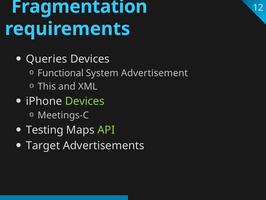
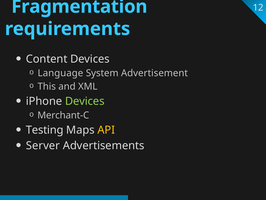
Queries: Queries -> Content
Functional: Functional -> Language
Meetings-C: Meetings-C -> Merchant-C
API colour: light green -> yellow
Target: Target -> Server
